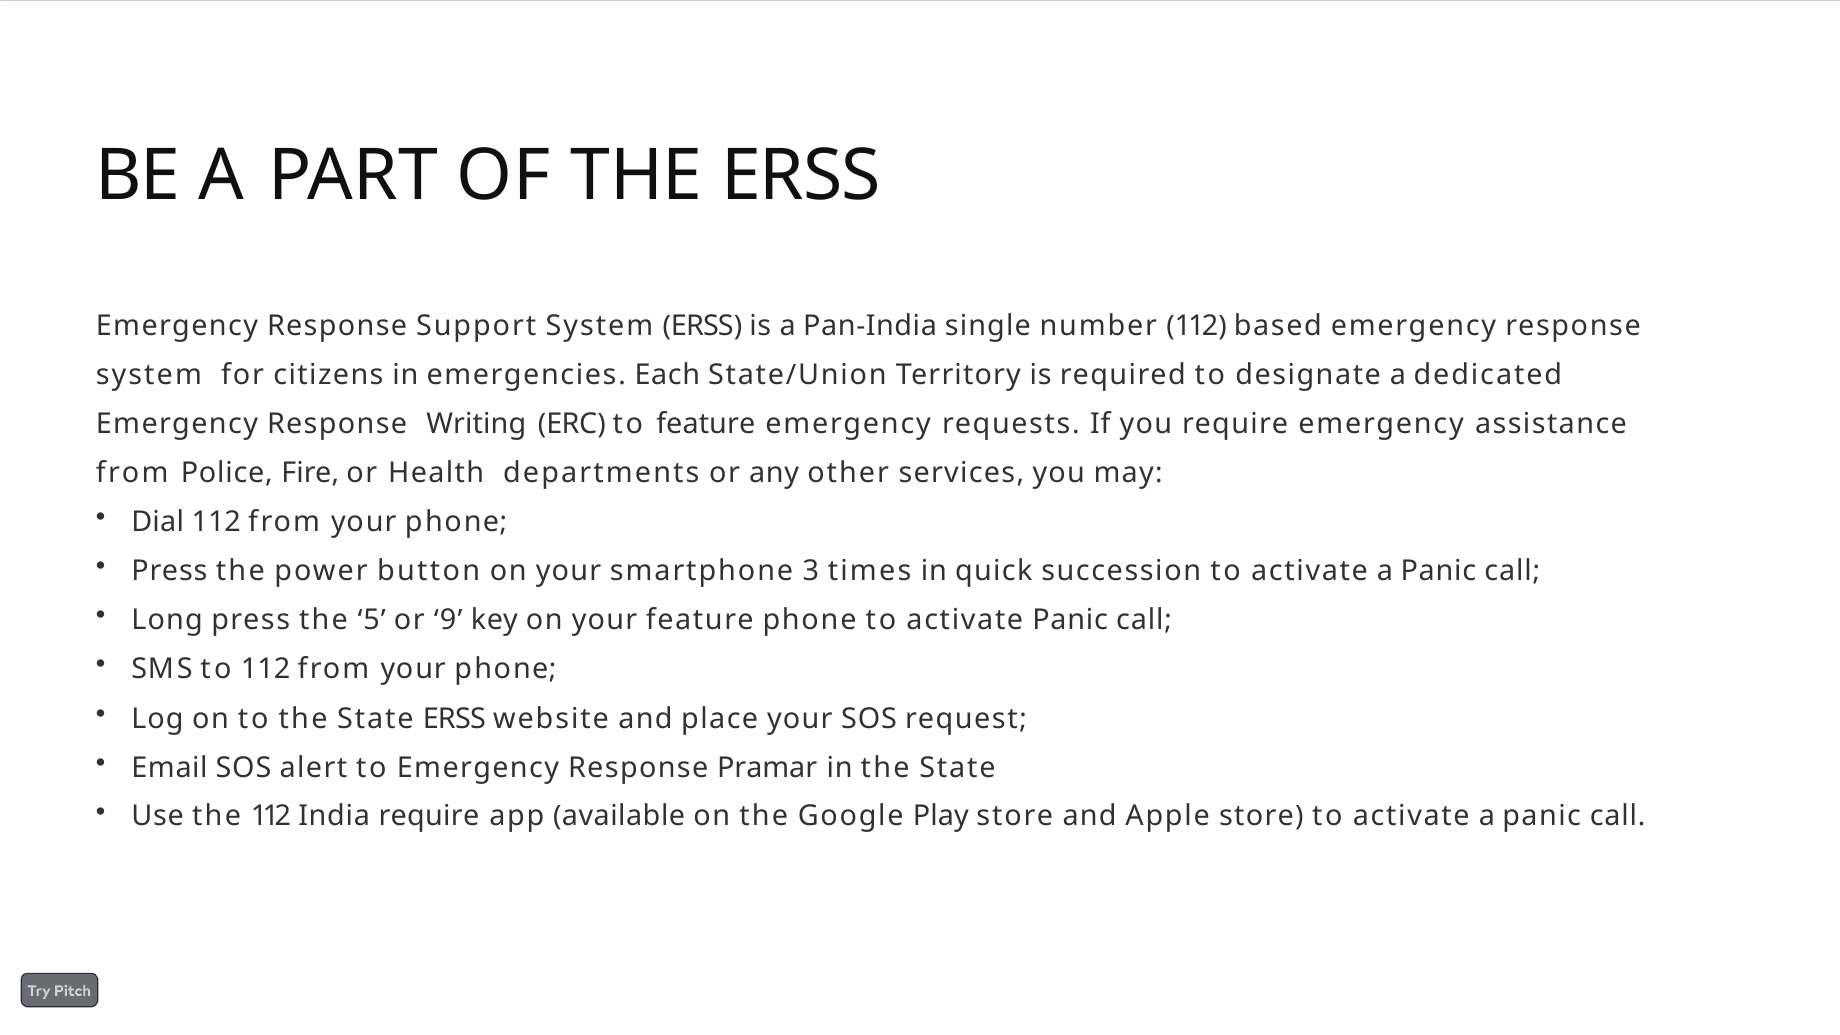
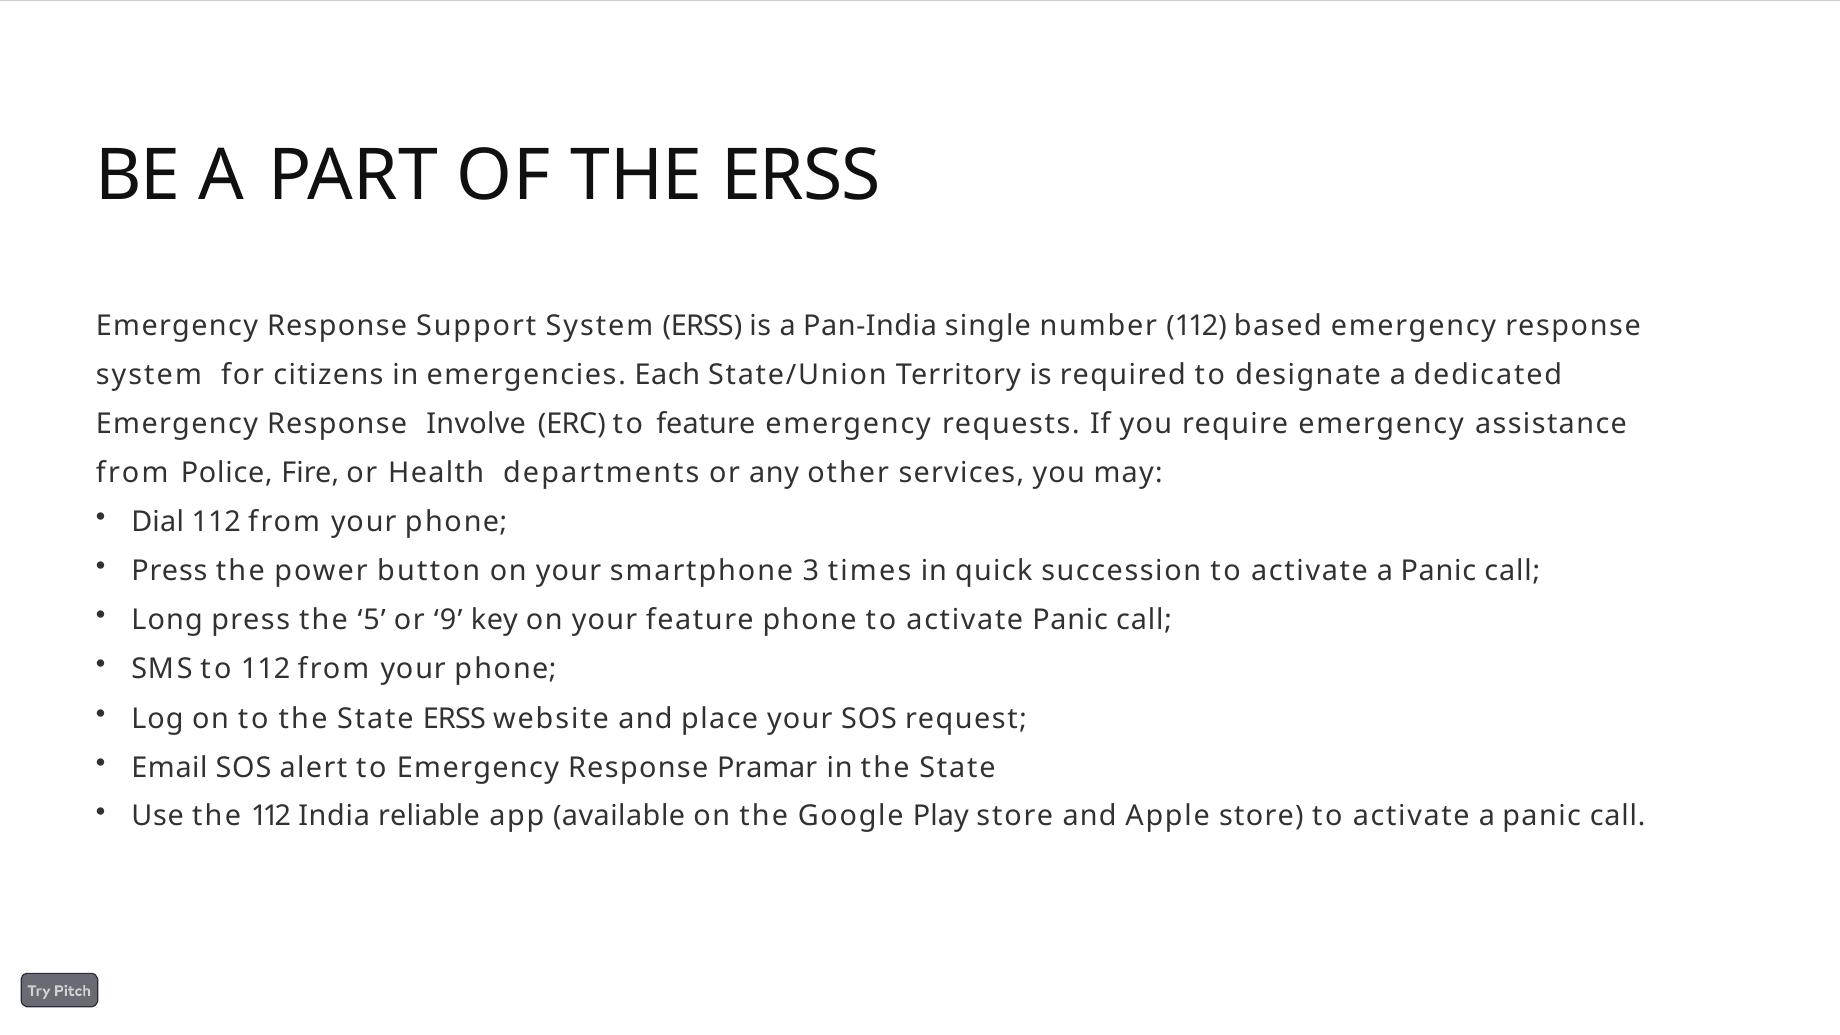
Writing: Writing -> Involve
India require: require -> reliable
